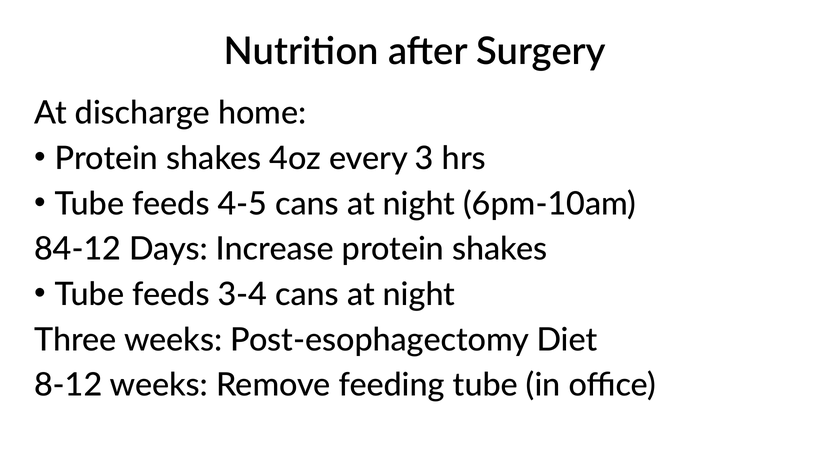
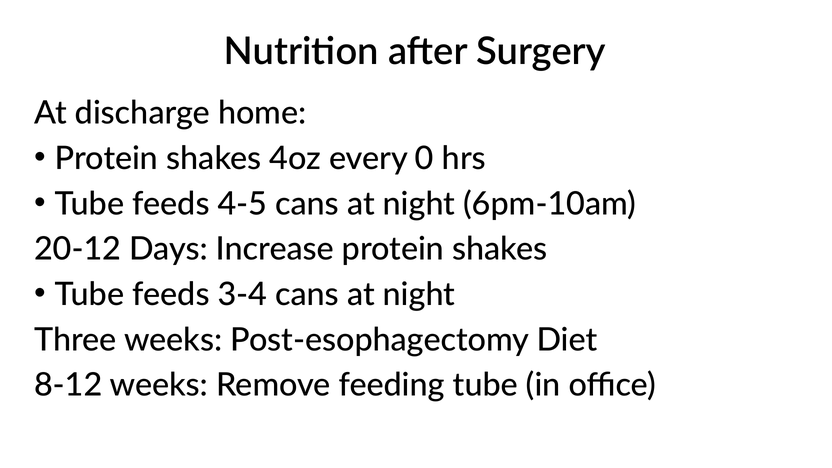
3: 3 -> 0
84-12: 84-12 -> 20-12
